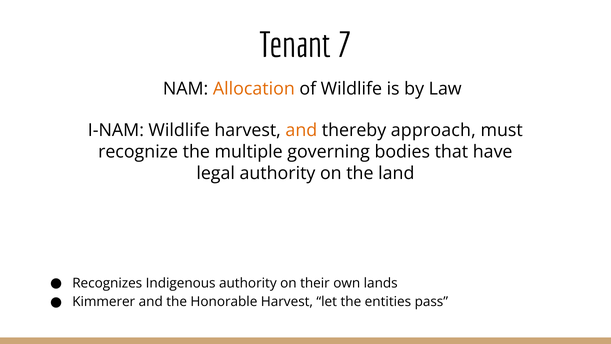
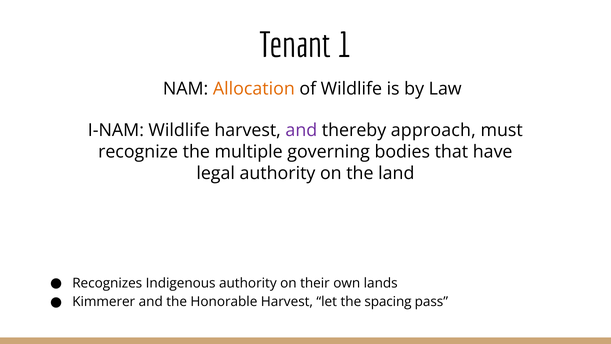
7: 7 -> 1
and at (301, 130) colour: orange -> purple
entities: entities -> spacing
